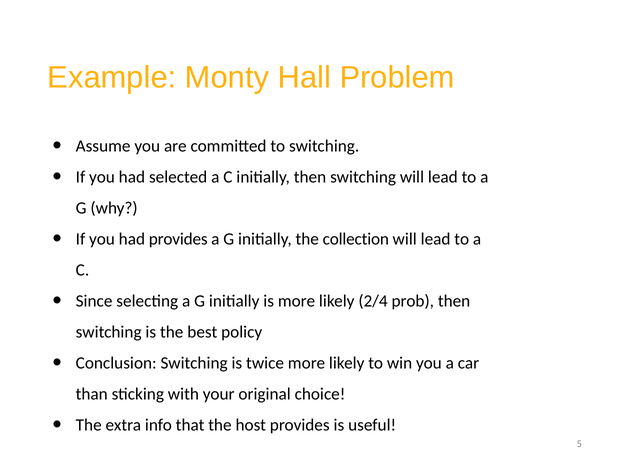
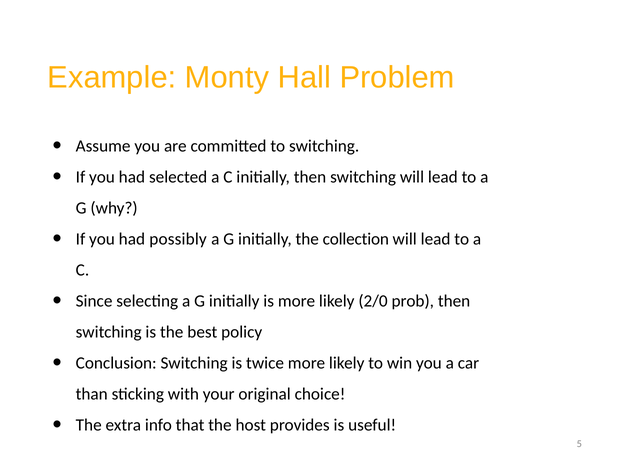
had provides: provides -> possibly
2/4: 2/4 -> 2/0
